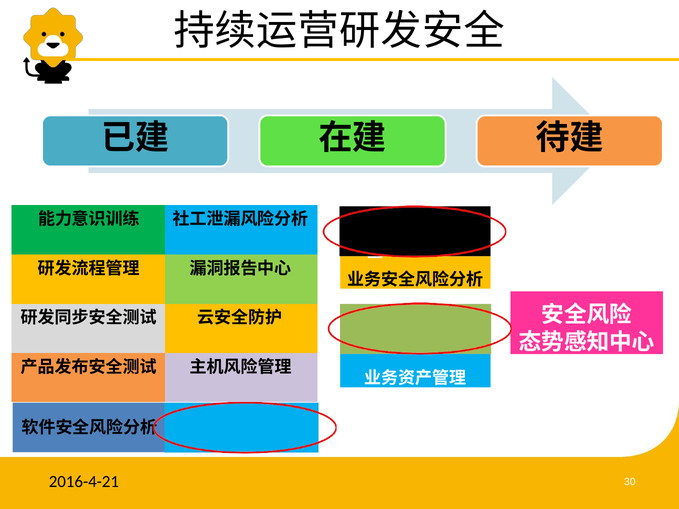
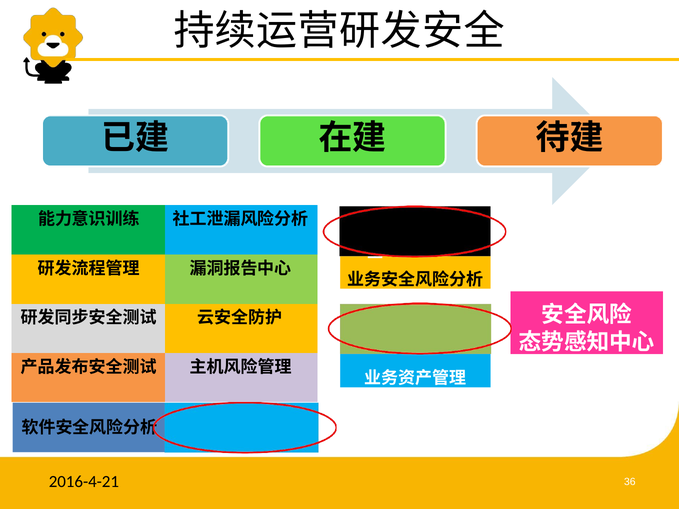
30: 30 -> 36
